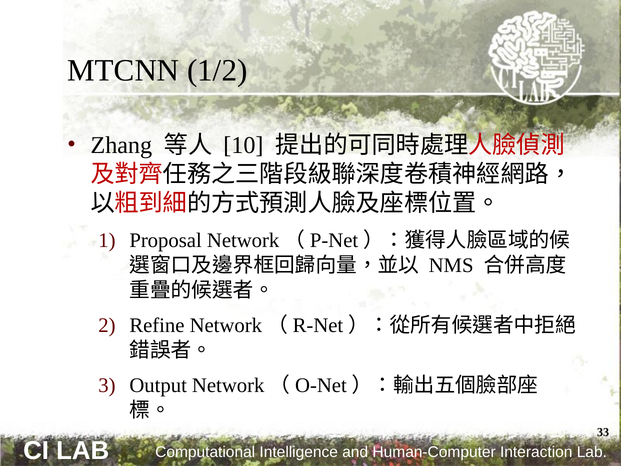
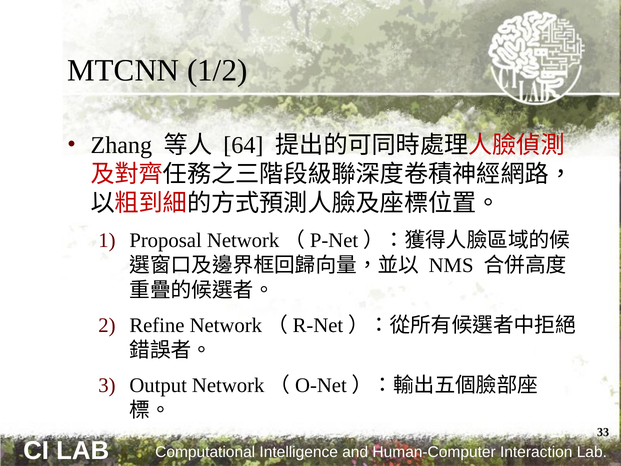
10: 10 -> 64
